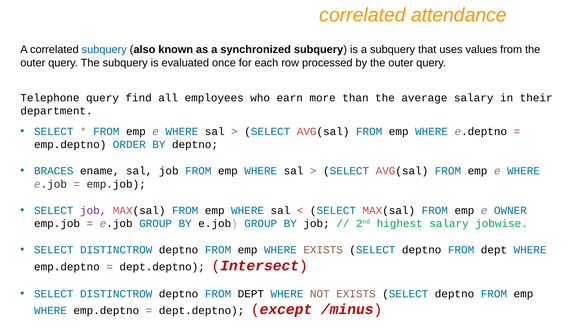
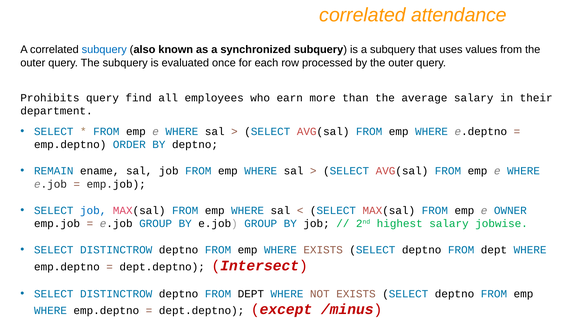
Telephone: Telephone -> Prohibits
BRACES: BRACES -> REMAIN
job at (93, 210) colour: purple -> blue
